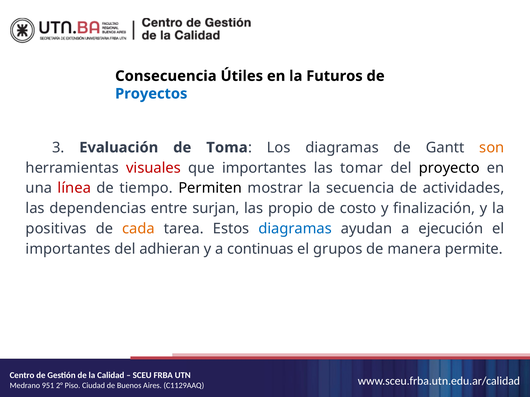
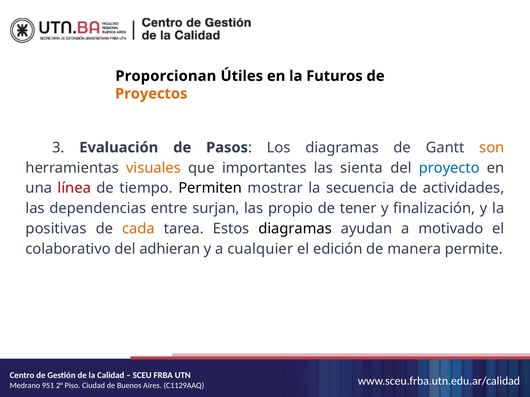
Consecuencia: Consecuencia -> Proporcionan
Proyectos colour: blue -> orange
Toma: Toma -> Pasos
visuales colour: red -> orange
tomar: tomar -> sienta
proyecto colour: black -> blue
costo: costo -> tener
diagramas at (295, 229) colour: blue -> black
ejecución: ejecución -> motivado
importantes at (68, 249): importantes -> colaborativo
continuas: continuas -> cualquier
grupos: grupos -> edición
